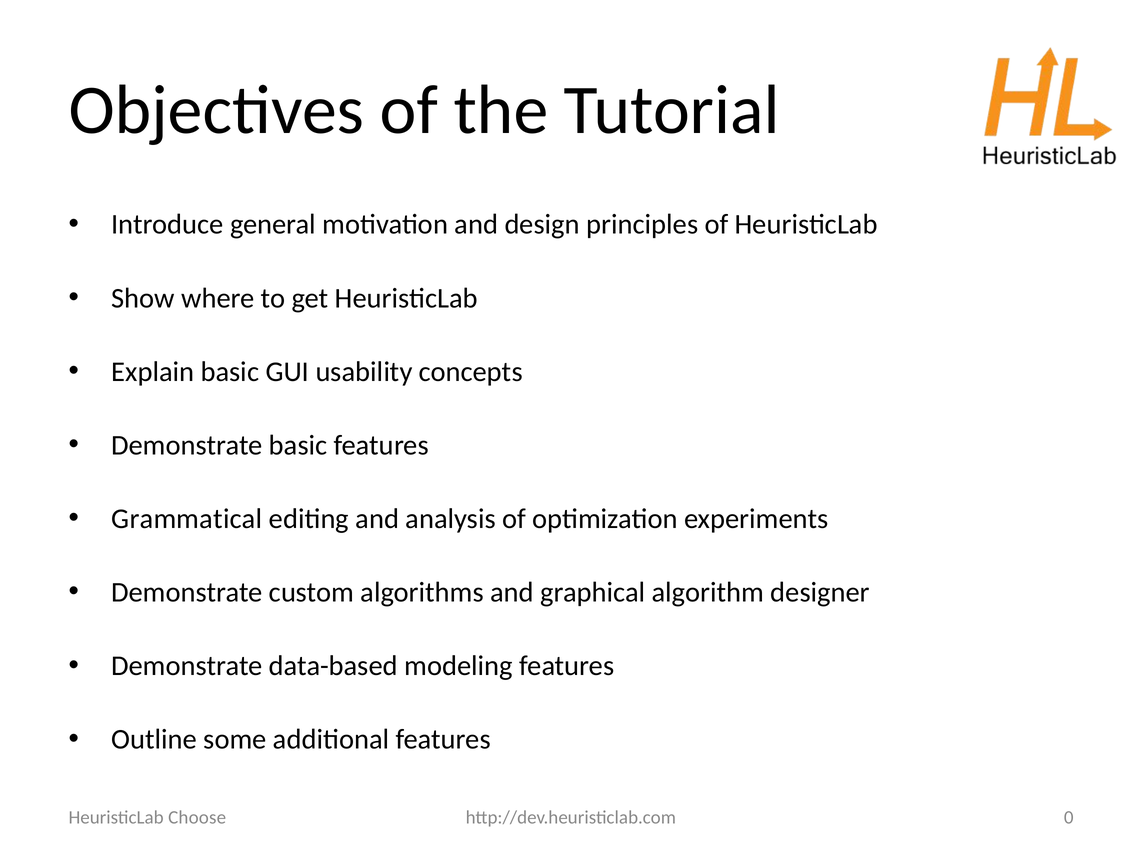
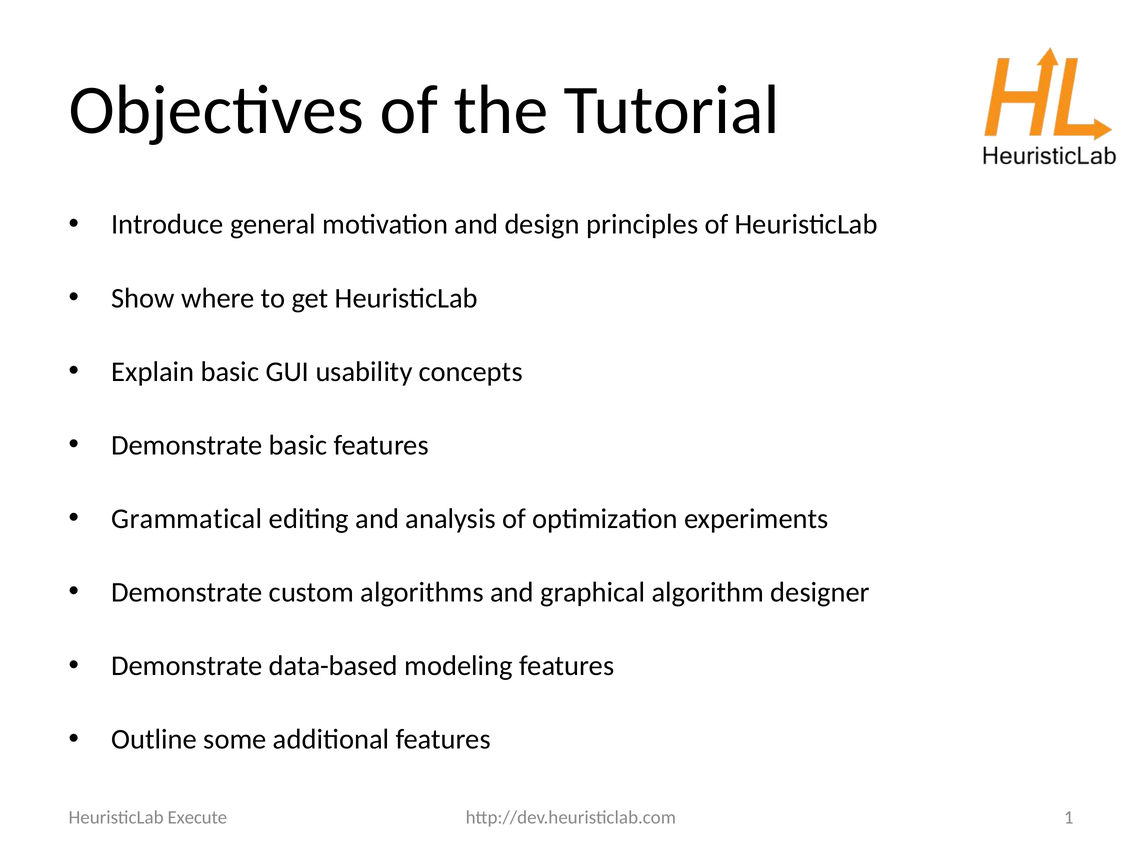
0: 0 -> 1
Choose: Choose -> Execute
